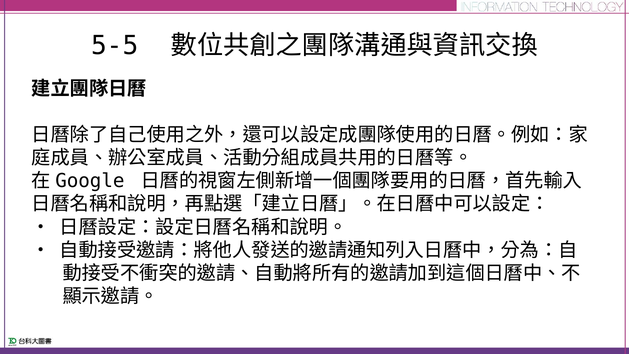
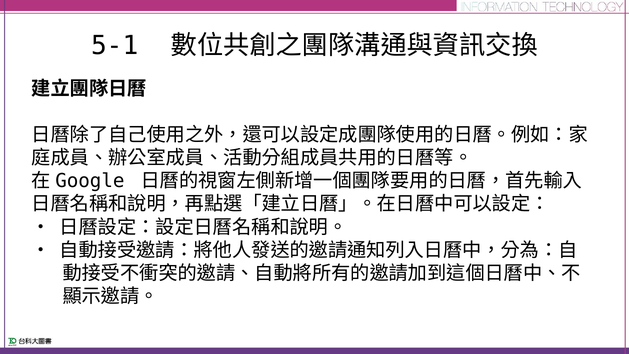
5-5: 5-5 -> 5-1
